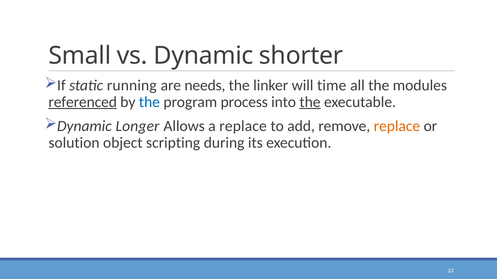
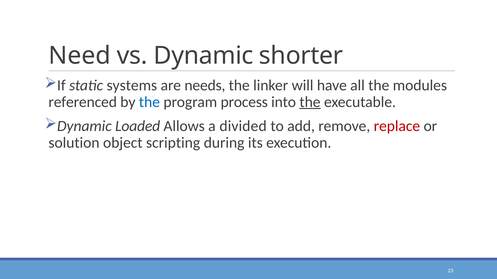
Small: Small -> Need
running: running -> systems
time: time -> have
referenced underline: present -> none
Longer: Longer -> Loaded
a replace: replace -> divided
replace at (397, 126) colour: orange -> red
